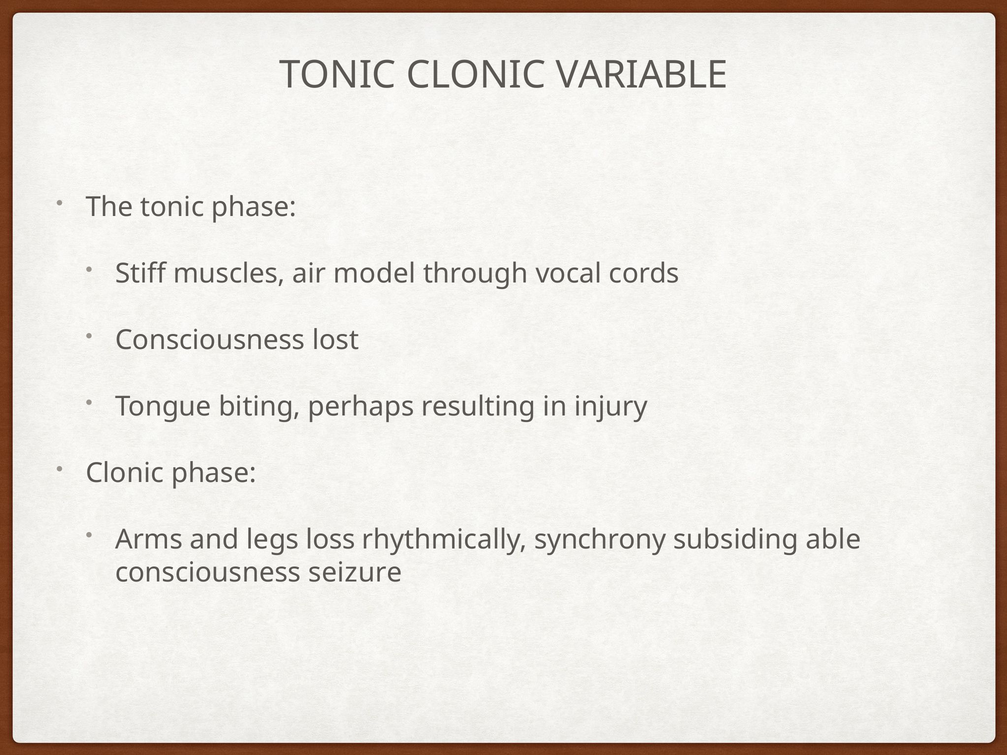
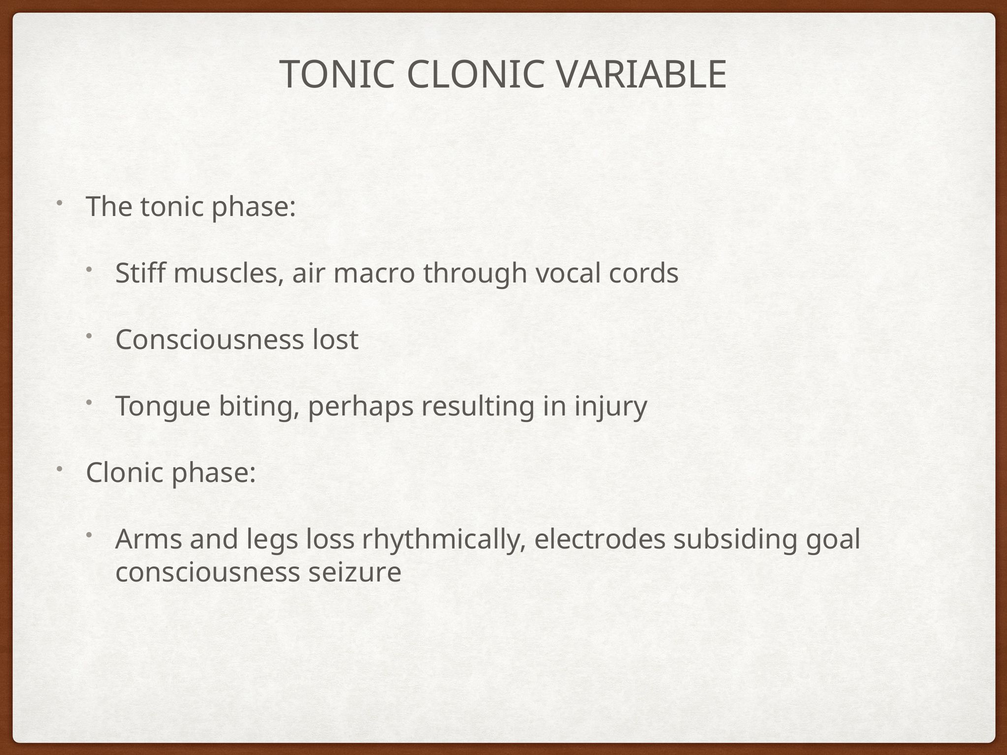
model: model -> macro
synchrony: synchrony -> electrodes
able: able -> goal
